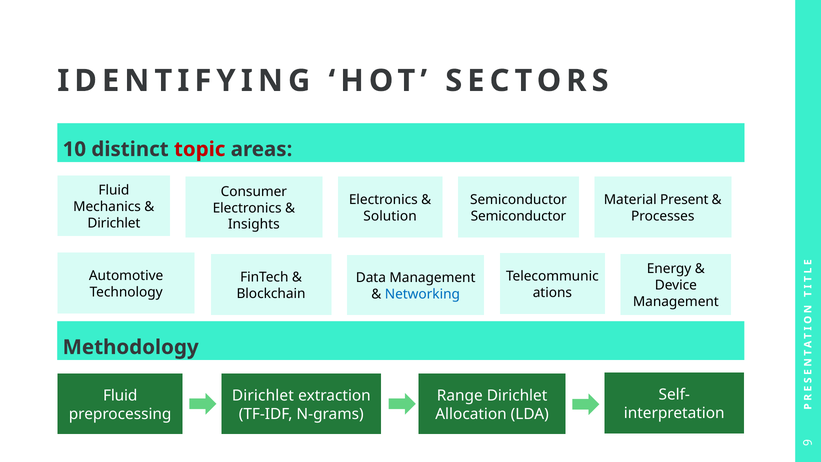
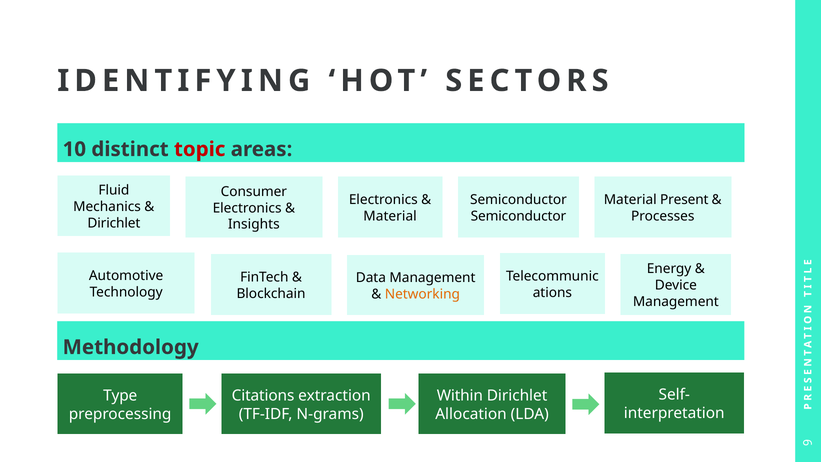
Solution at (390, 216): Solution -> Material
Networking colour: blue -> orange
Fluid at (120, 395): Fluid -> Type
Dirichlet at (263, 395): Dirichlet -> Citations
Range: Range -> Within
